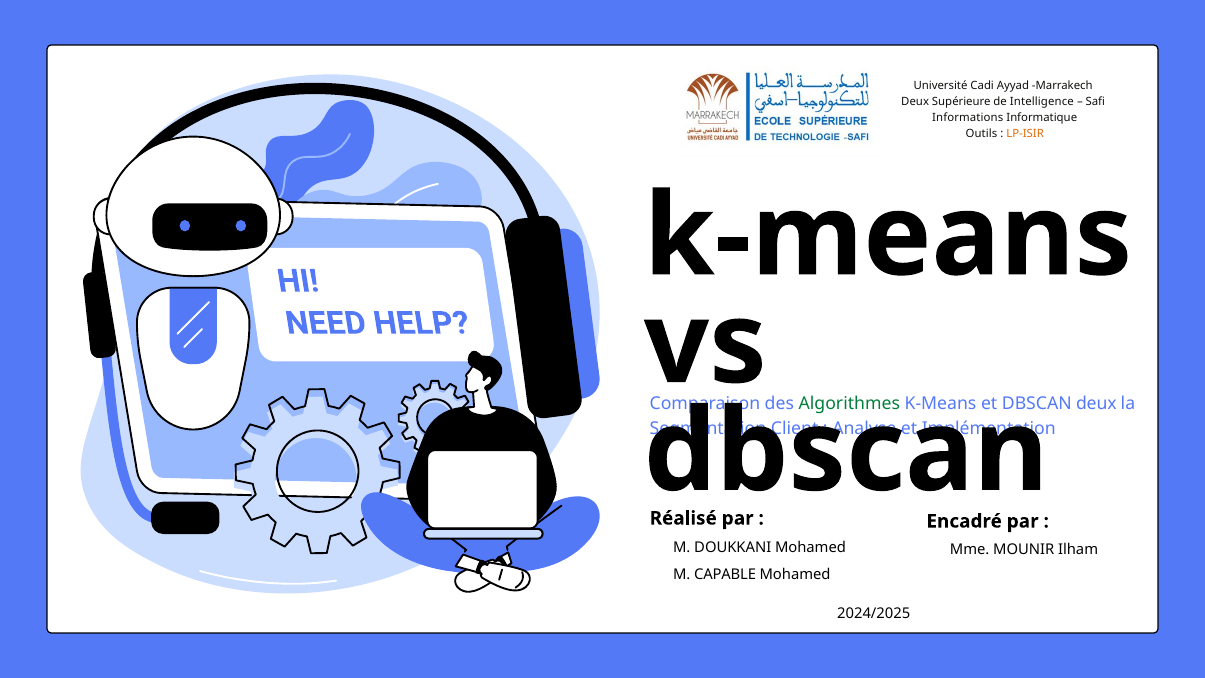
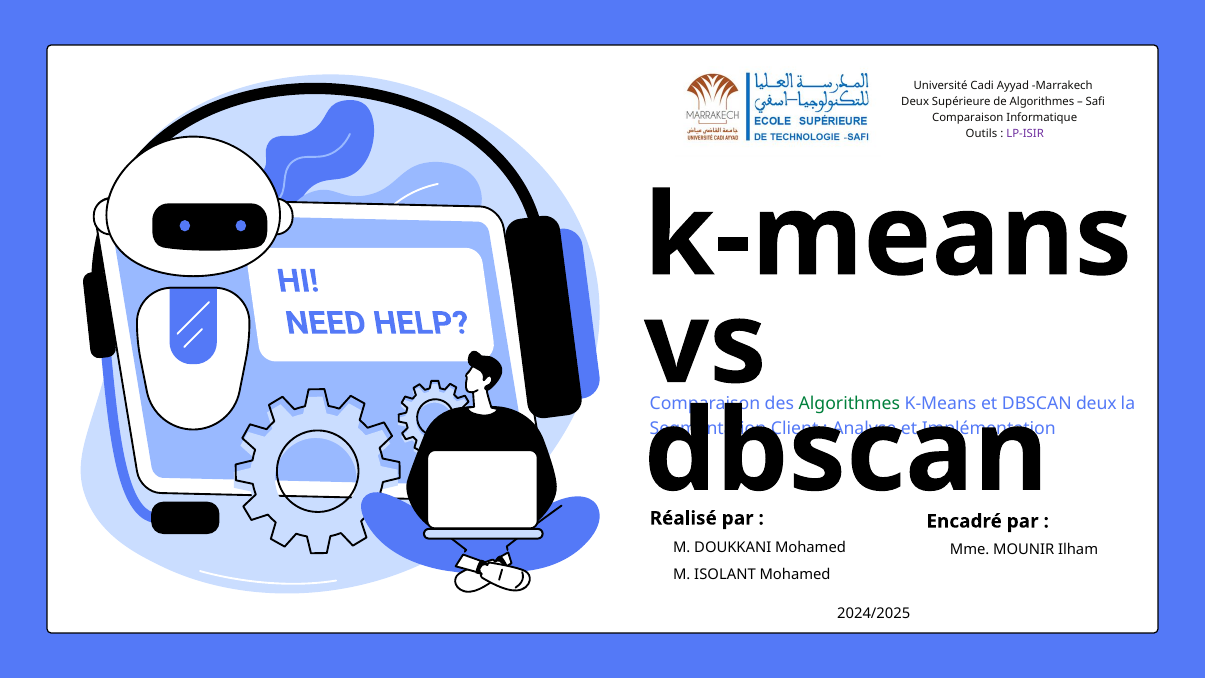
de Intelligence: Intelligence -> Algorithmes
Informations at (968, 117): Informations -> Comparaison
LP-ISIR colour: orange -> purple
CAPABLE: CAPABLE -> ISOLANT
